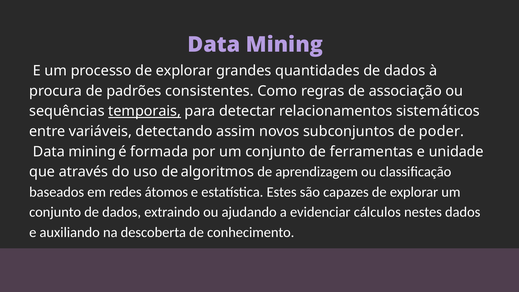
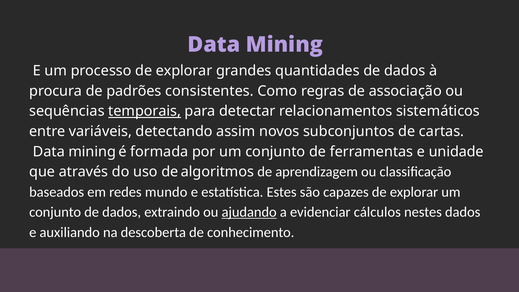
poder: poder -> cartas
átomos: átomos -> mundo
ajudando underline: none -> present
